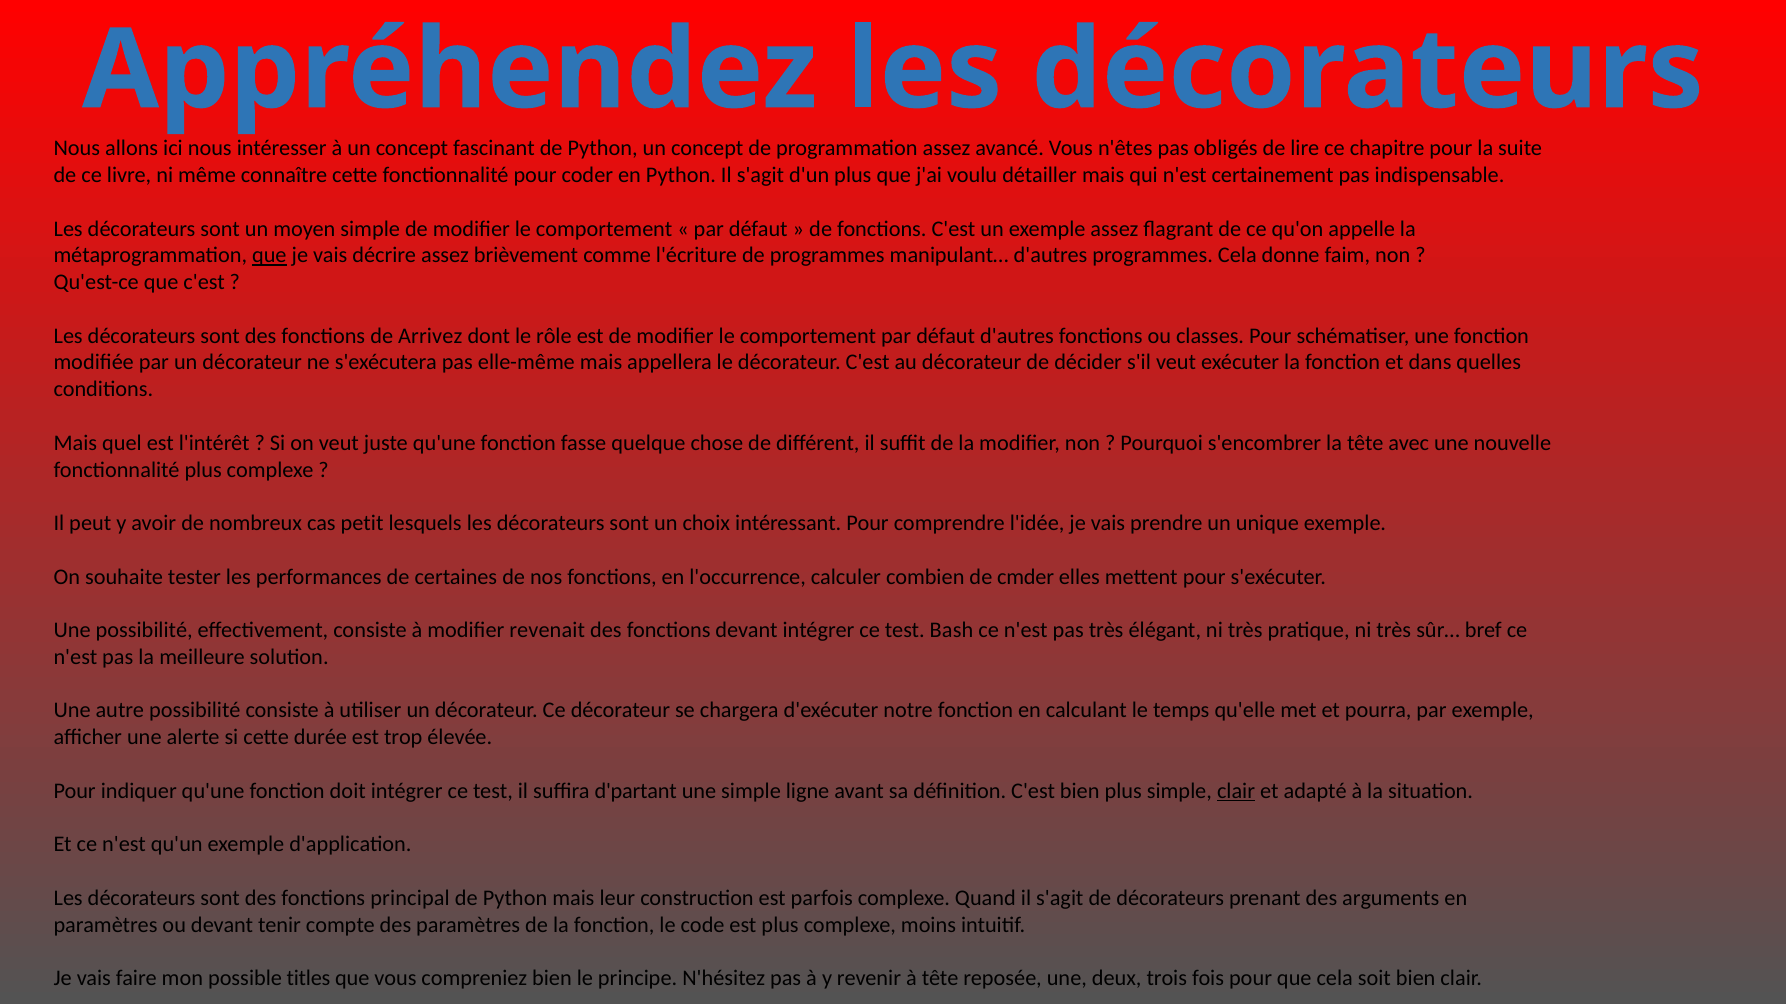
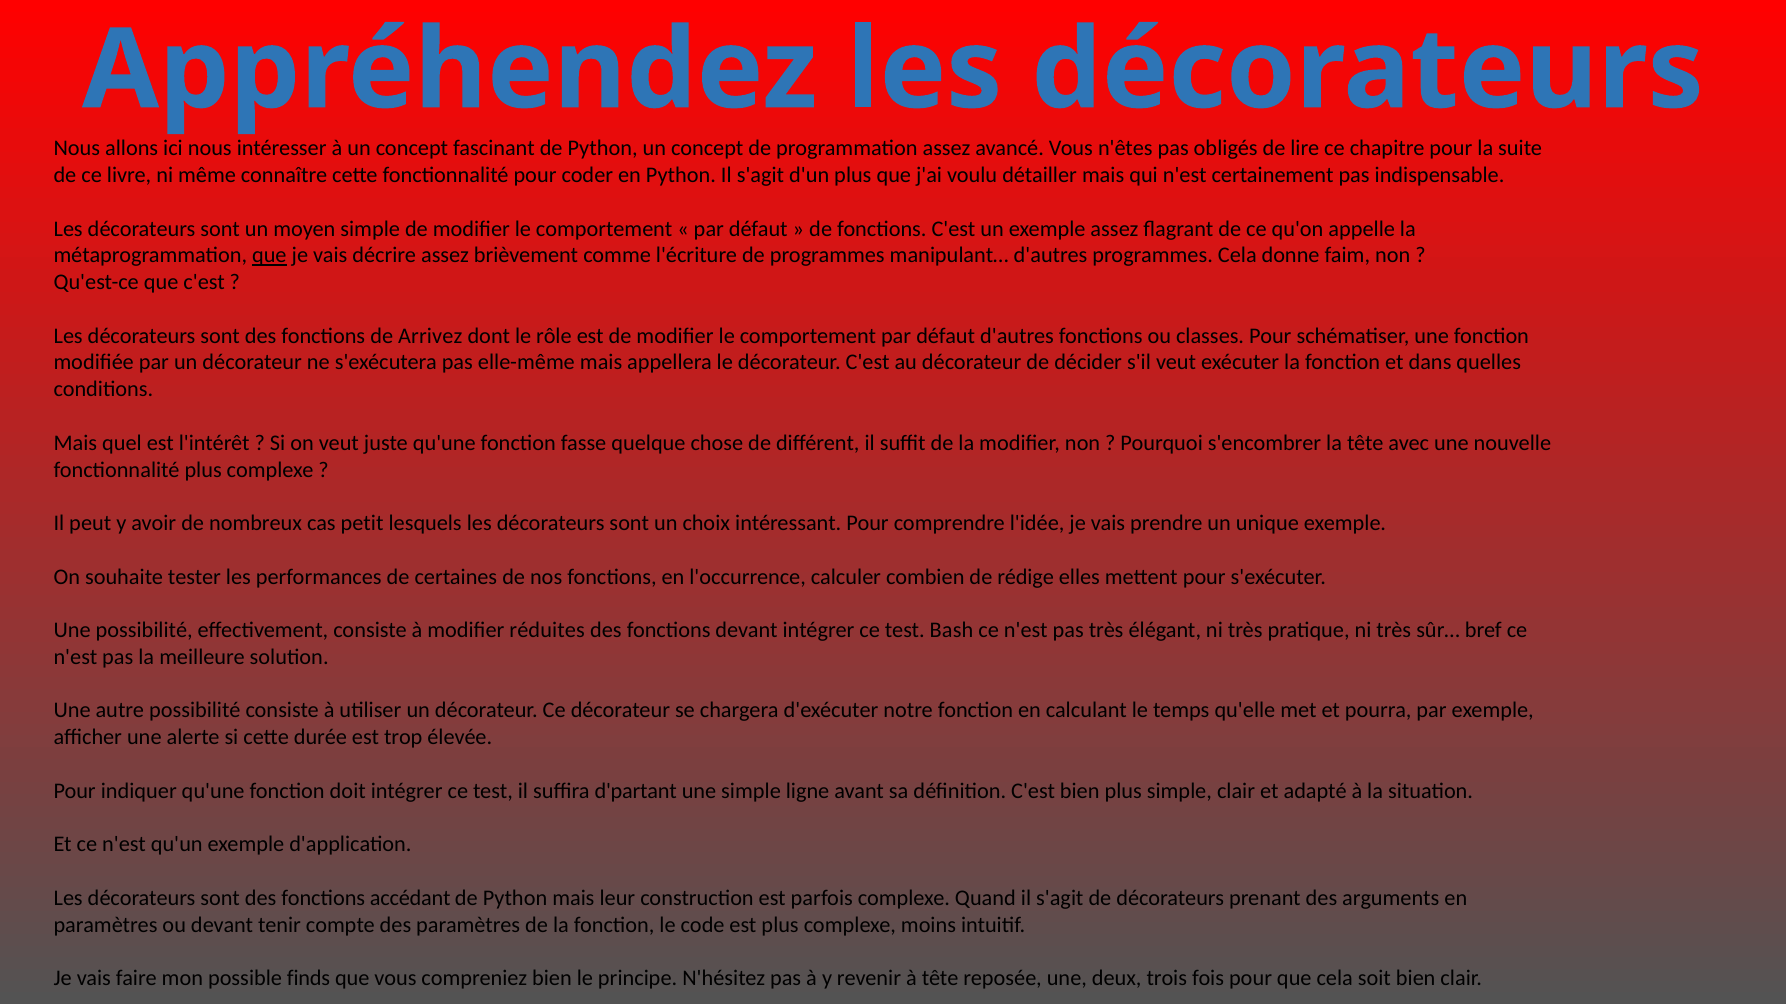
cmder: cmder -> rédige
revenait: revenait -> réduites
clair at (1236, 791) underline: present -> none
principal: principal -> accédant
titles: titles -> finds
